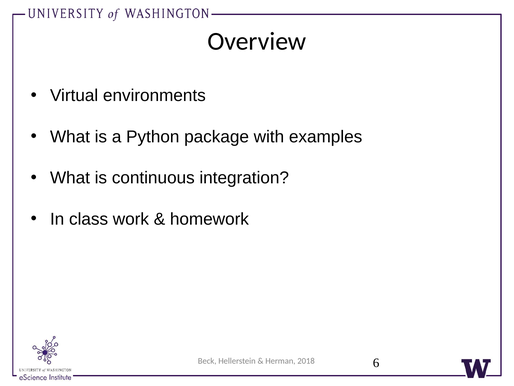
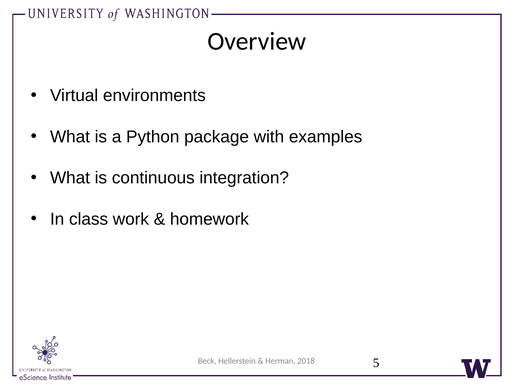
6: 6 -> 5
